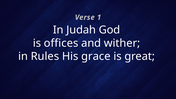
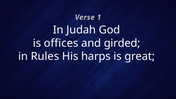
wither: wither -> girded
grace: grace -> harps
